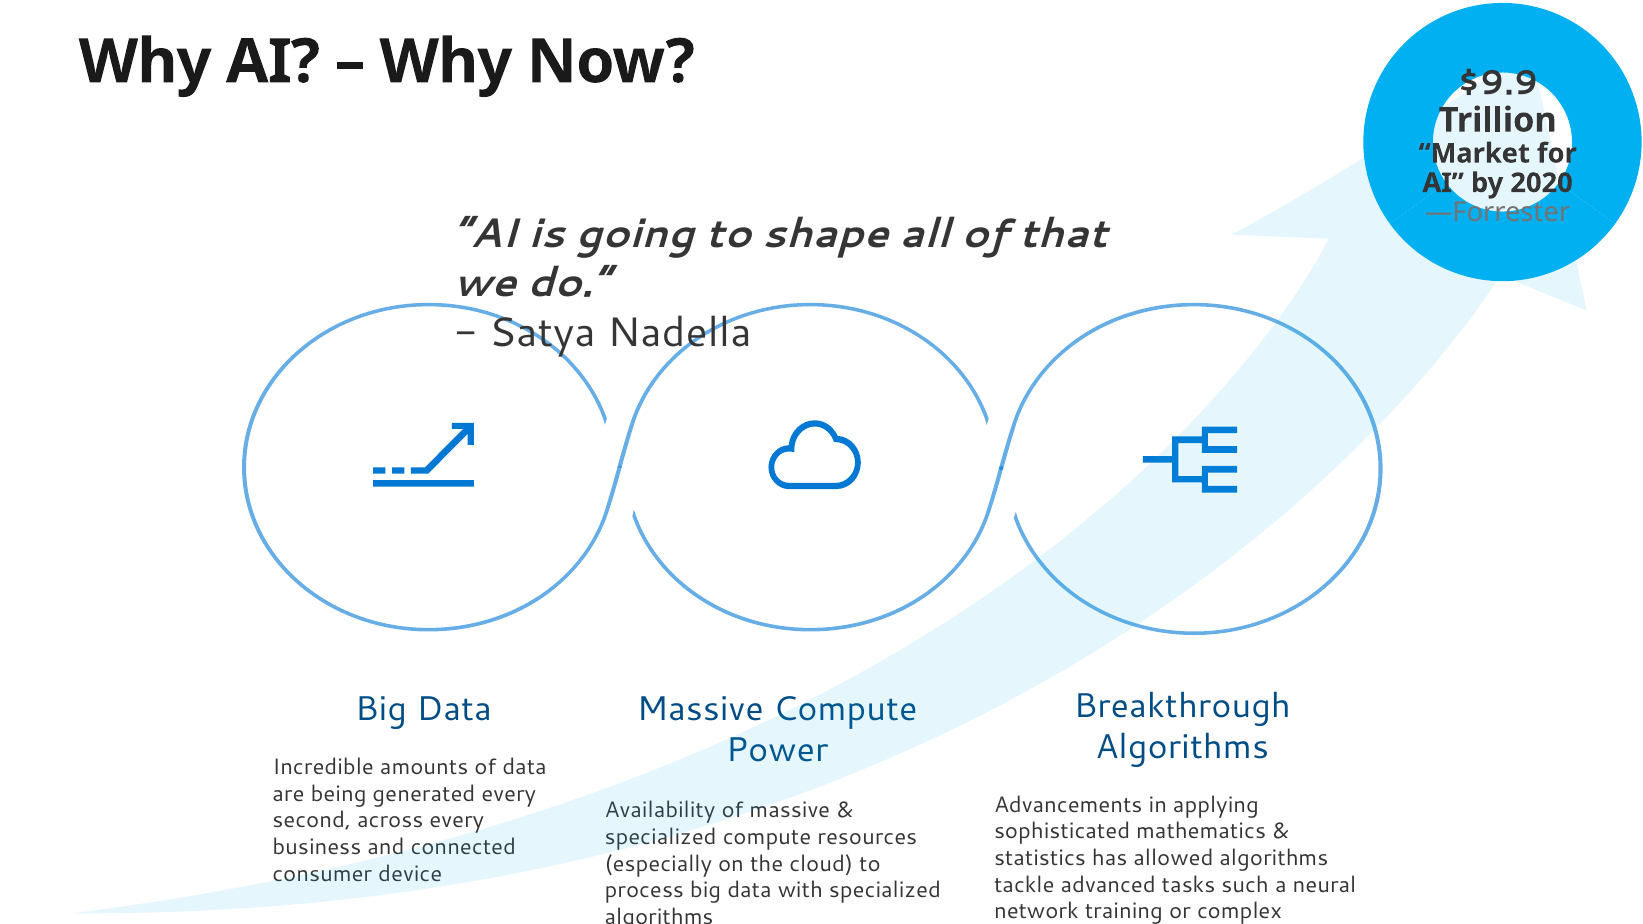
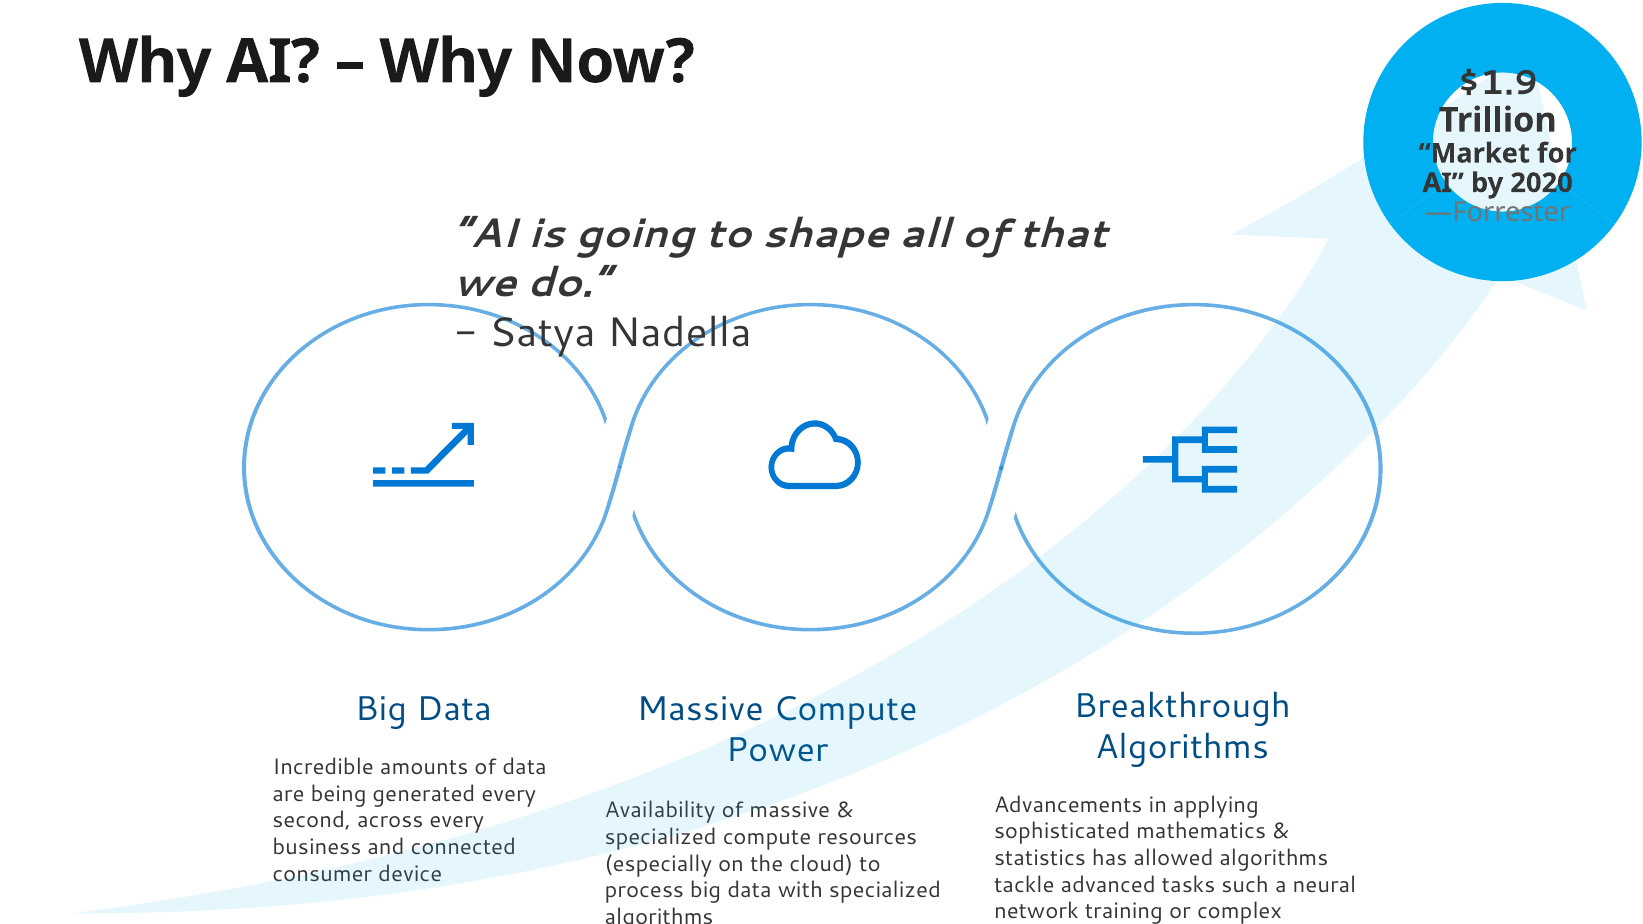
$9.9: $9.9 -> $1.9
